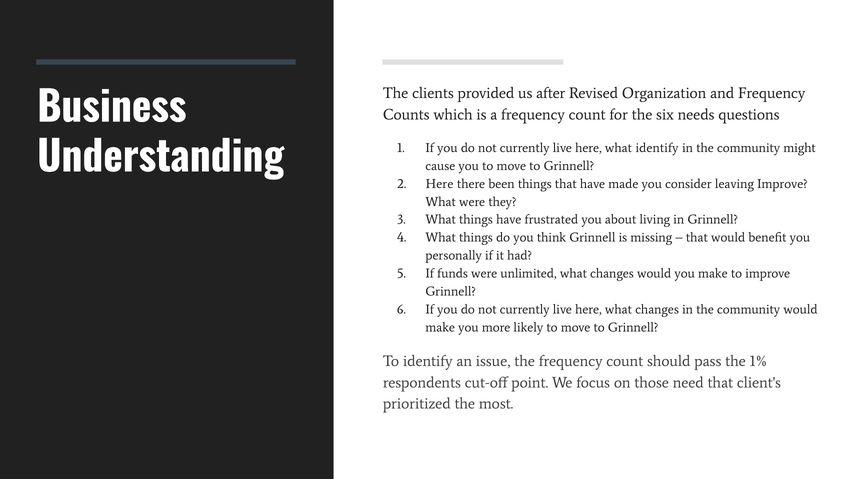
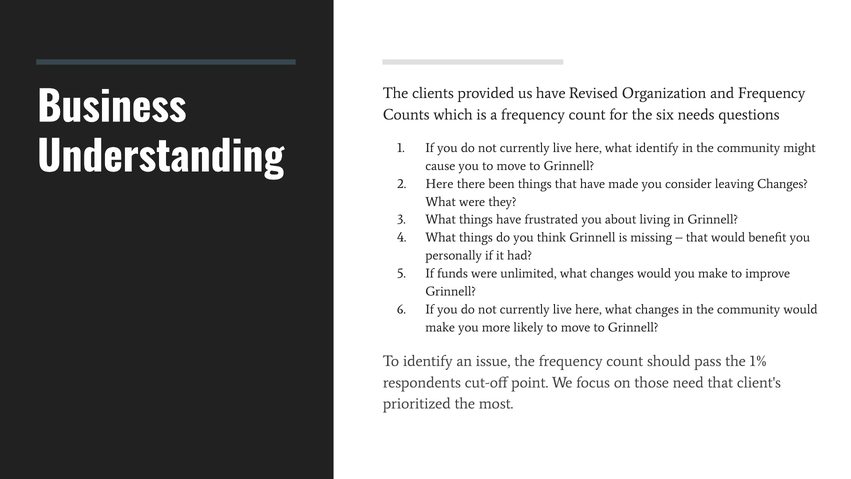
us after: after -> have
leaving Improve: Improve -> Changes
